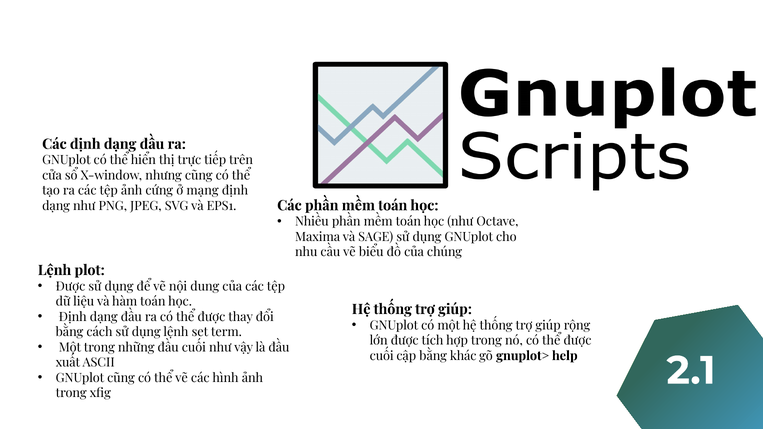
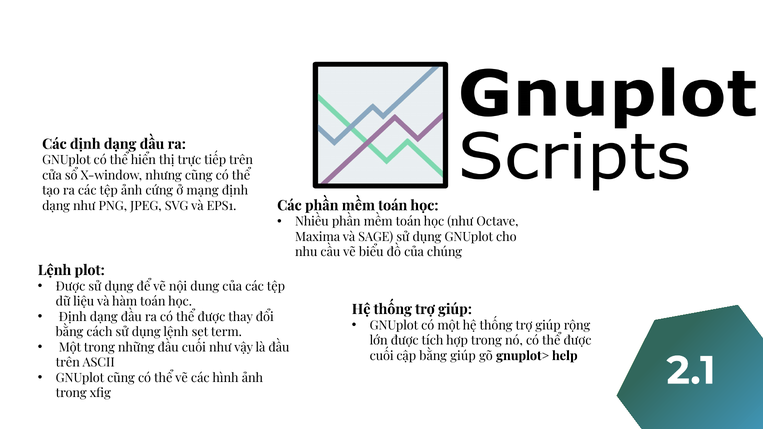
bằng khác: khác -> giúp
xuất at (68, 363): xuất -> trên
